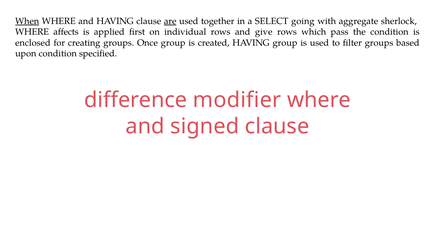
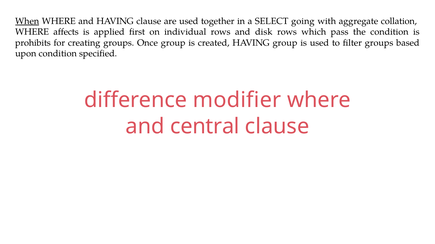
are underline: present -> none
sherlock: sherlock -> collation
give: give -> disk
enclosed: enclosed -> prohibits
signed: signed -> central
